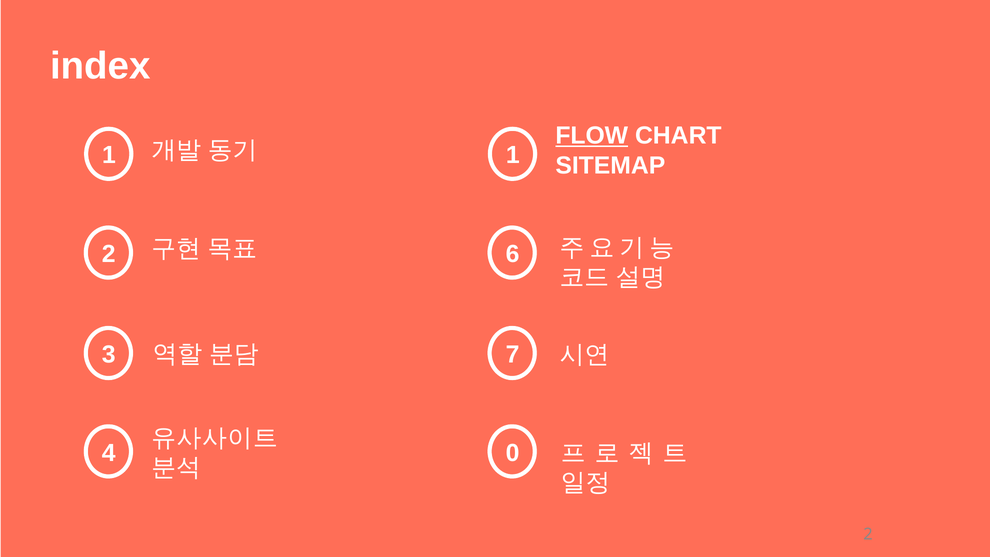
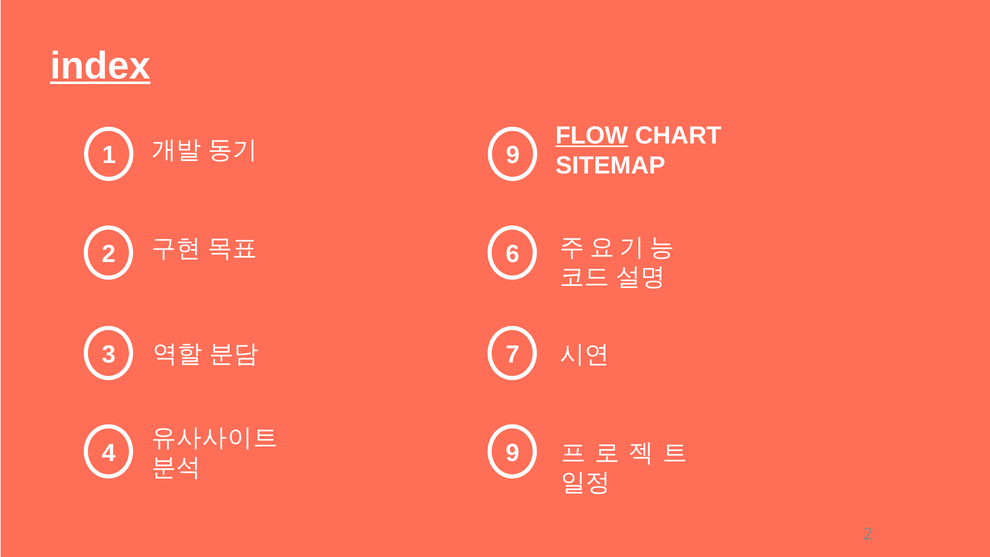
index underline: none -> present
1 at (513, 155): 1 -> 9
4 0: 0 -> 9
